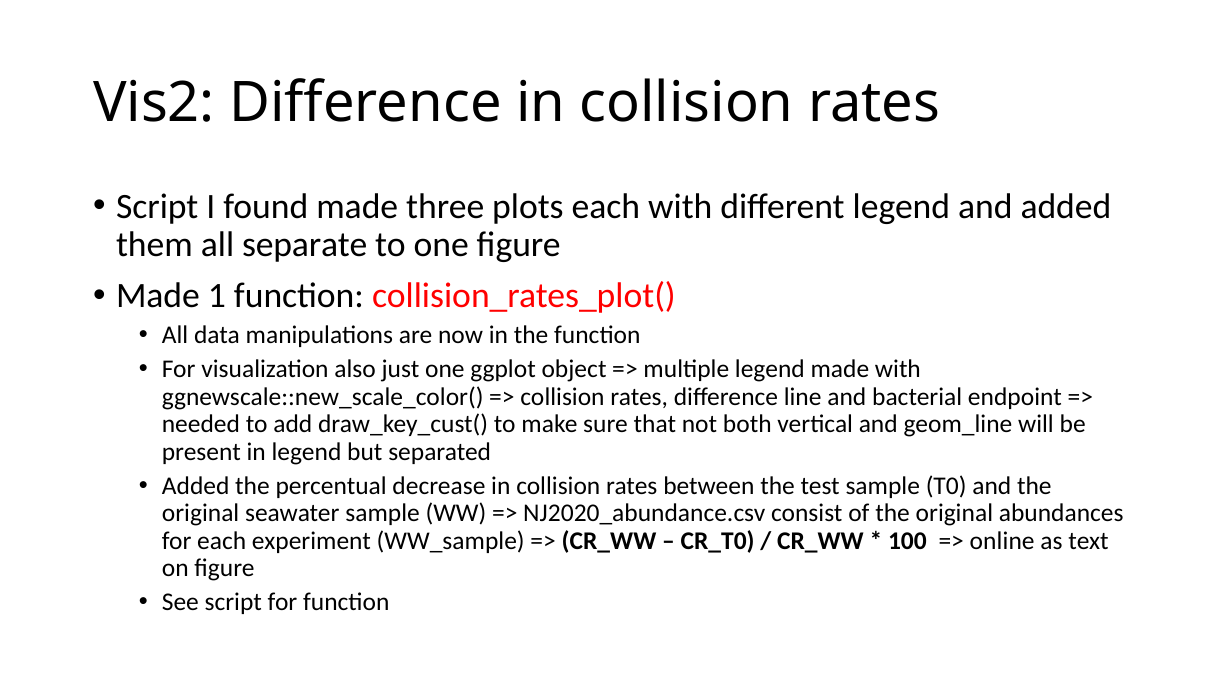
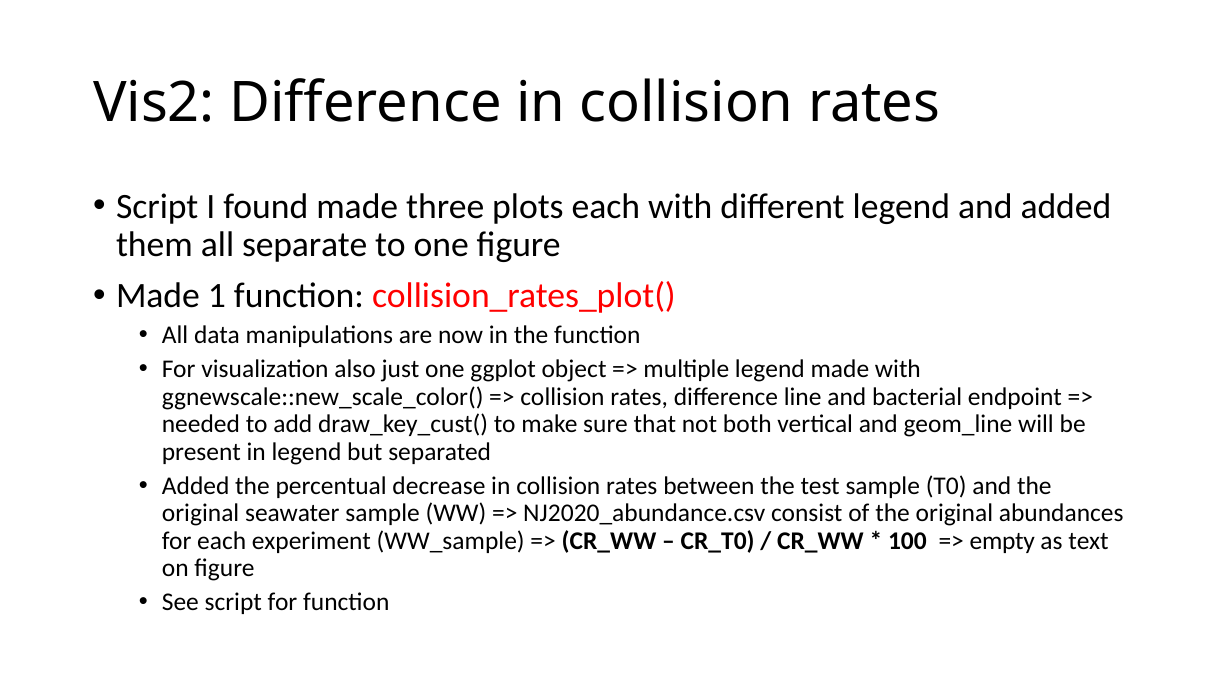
online: online -> empty
